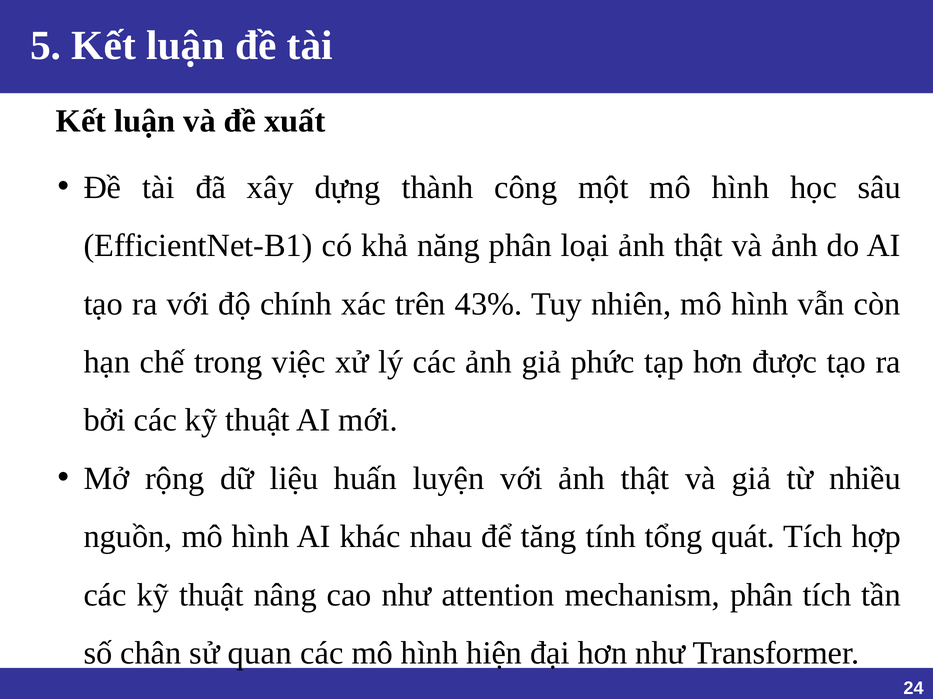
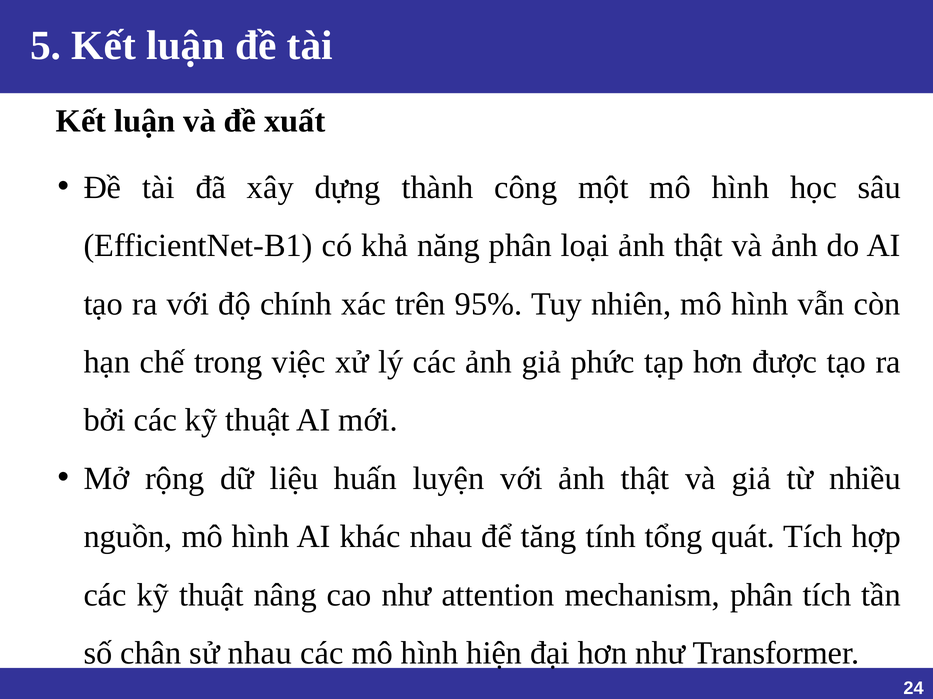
43%: 43% -> 95%
sử quan: quan -> nhau
